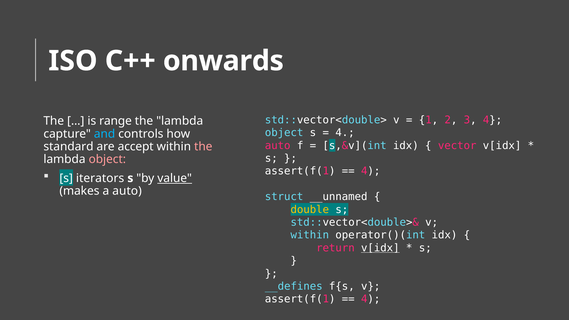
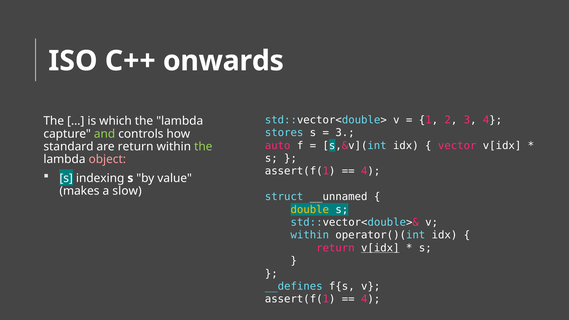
range: range -> which
object at (284, 133): object -> stores
4 at (345, 133): 4 -> 3
and colour: light blue -> light green
are accept: accept -> return
the at (203, 147) colour: pink -> light green
iterators: iterators -> indexing
value underline: present -> none
a auto: auto -> slow
